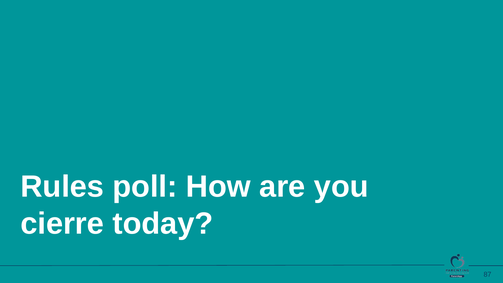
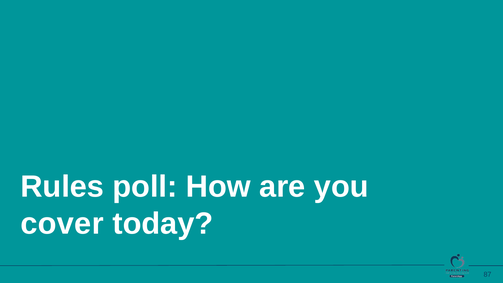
cierre: cierre -> cover
